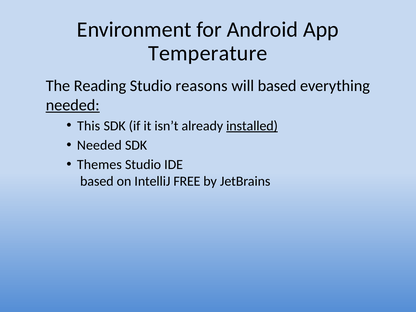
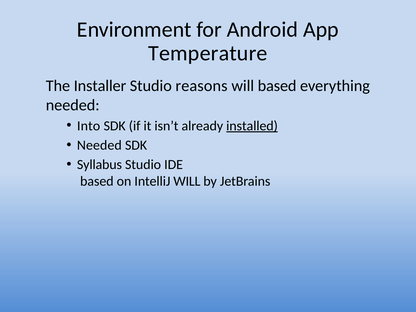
Reading: Reading -> Installer
needed at (73, 105) underline: present -> none
This: This -> Into
Themes: Themes -> Syllabus
IntelliJ FREE: FREE -> WILL
